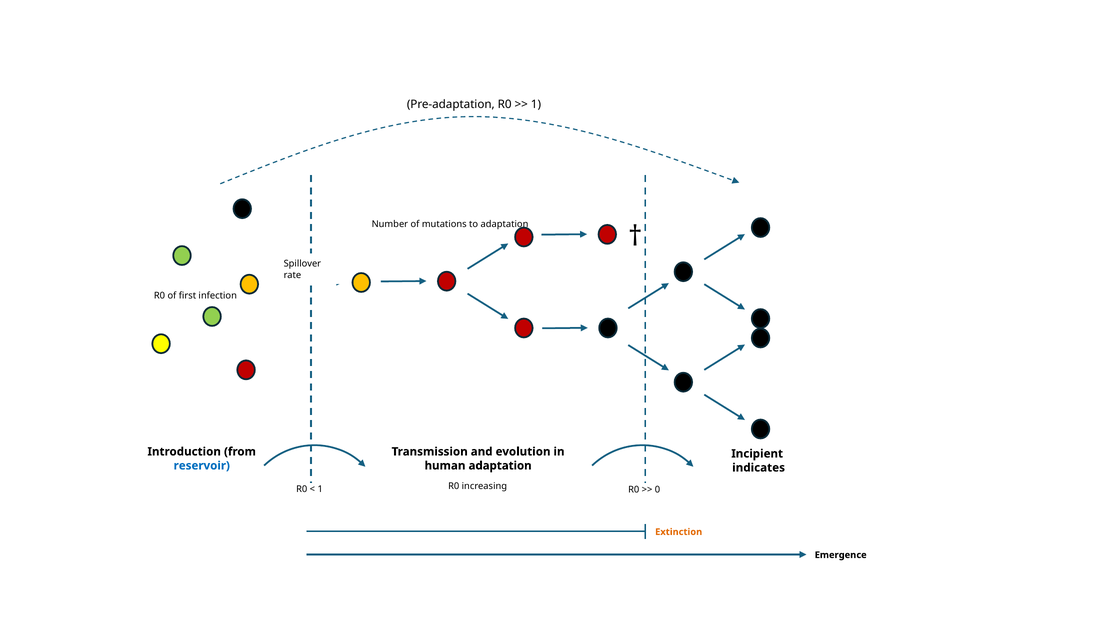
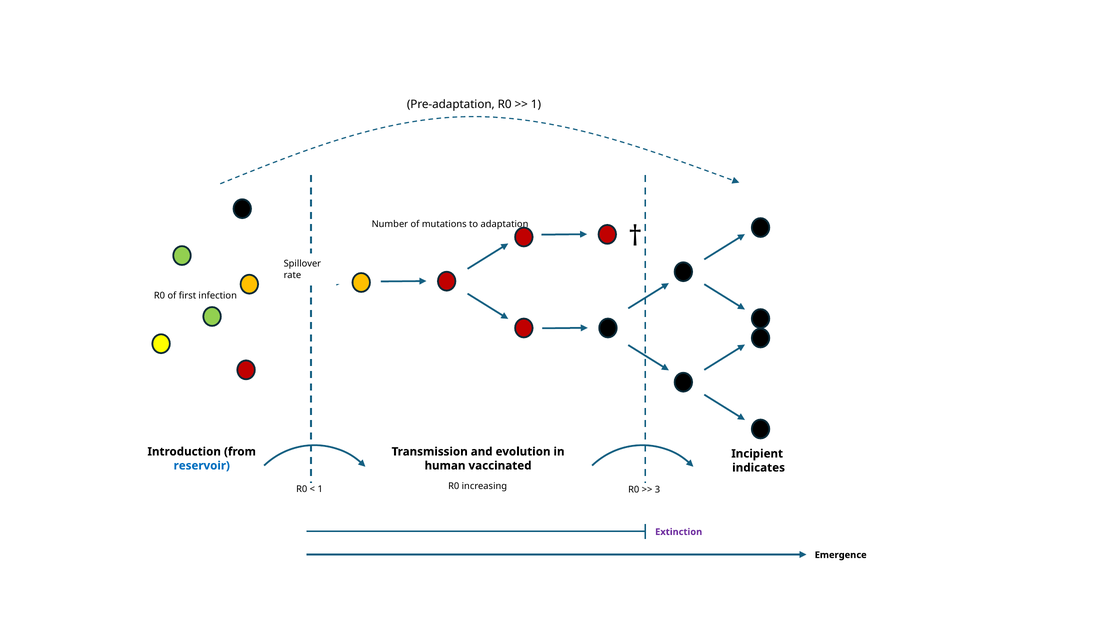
human adaptation: adaptation -> vaccinated
0: 0 -> 3
Extinction colour: orange -> purple
